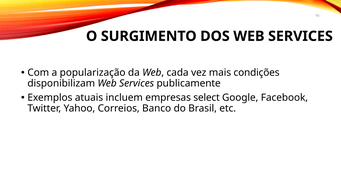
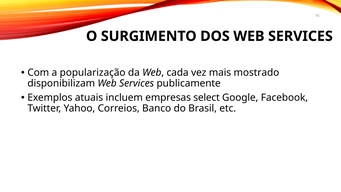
condições: condições -> mostrado
